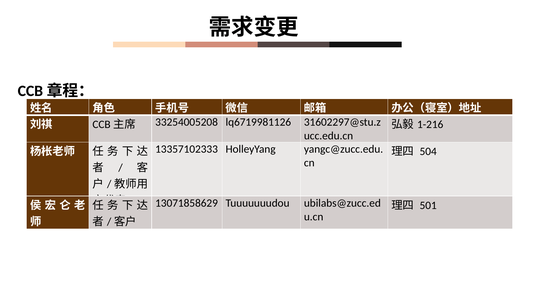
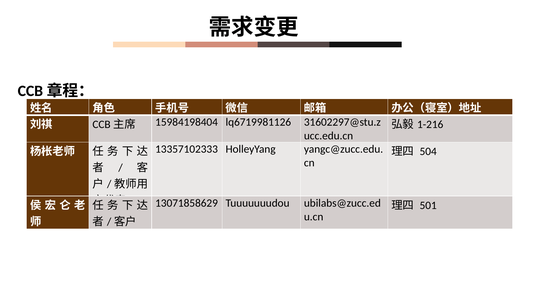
33254005208: 33254005208 -> 15984198404
